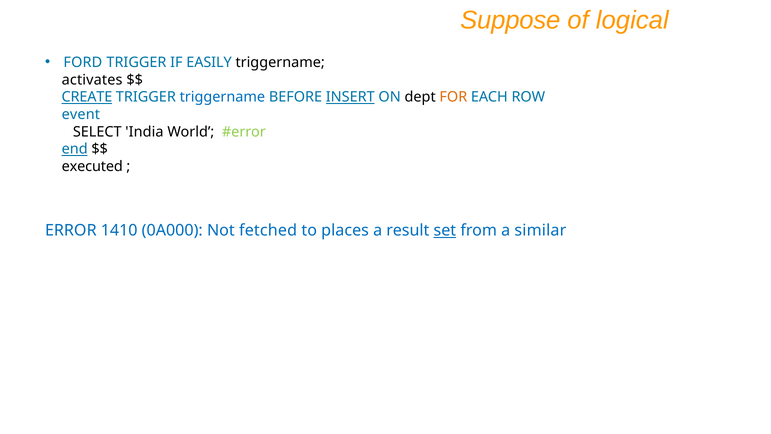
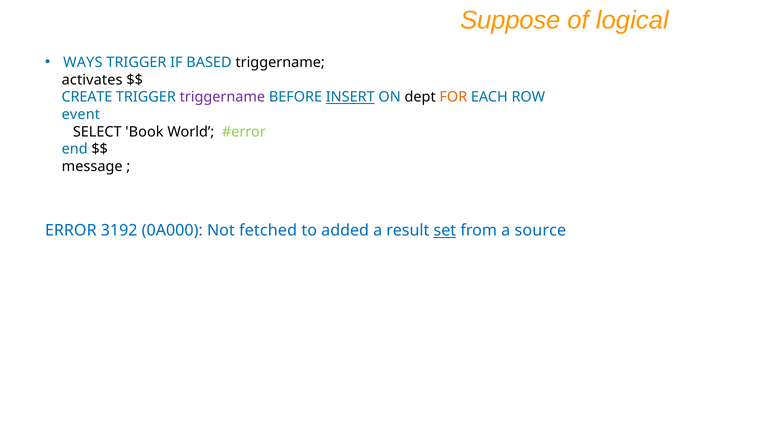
FORD: FORD -> WAYS
EASILY: EASILY -> BASED
CREATE underline: present -> none
triggername at (222, 97) colour: blue -> purple
India: India -> Book
end underline: present -> none
executed: executed -> message
1410: 1410 -> 3192
places: places -> added
similar: similar -> source
